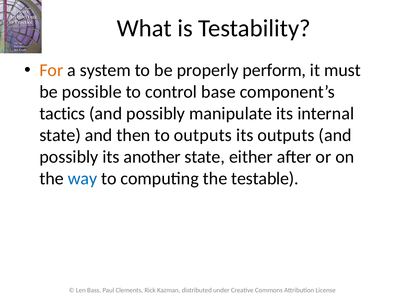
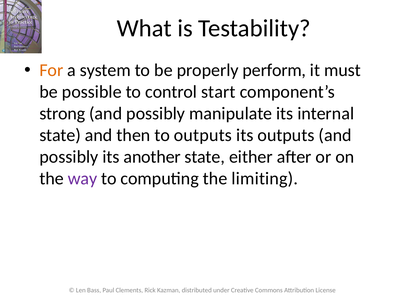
base: base -> start
tactics: tactics -> strong
way colour: blue -> purple
testable: testable -> limiting
